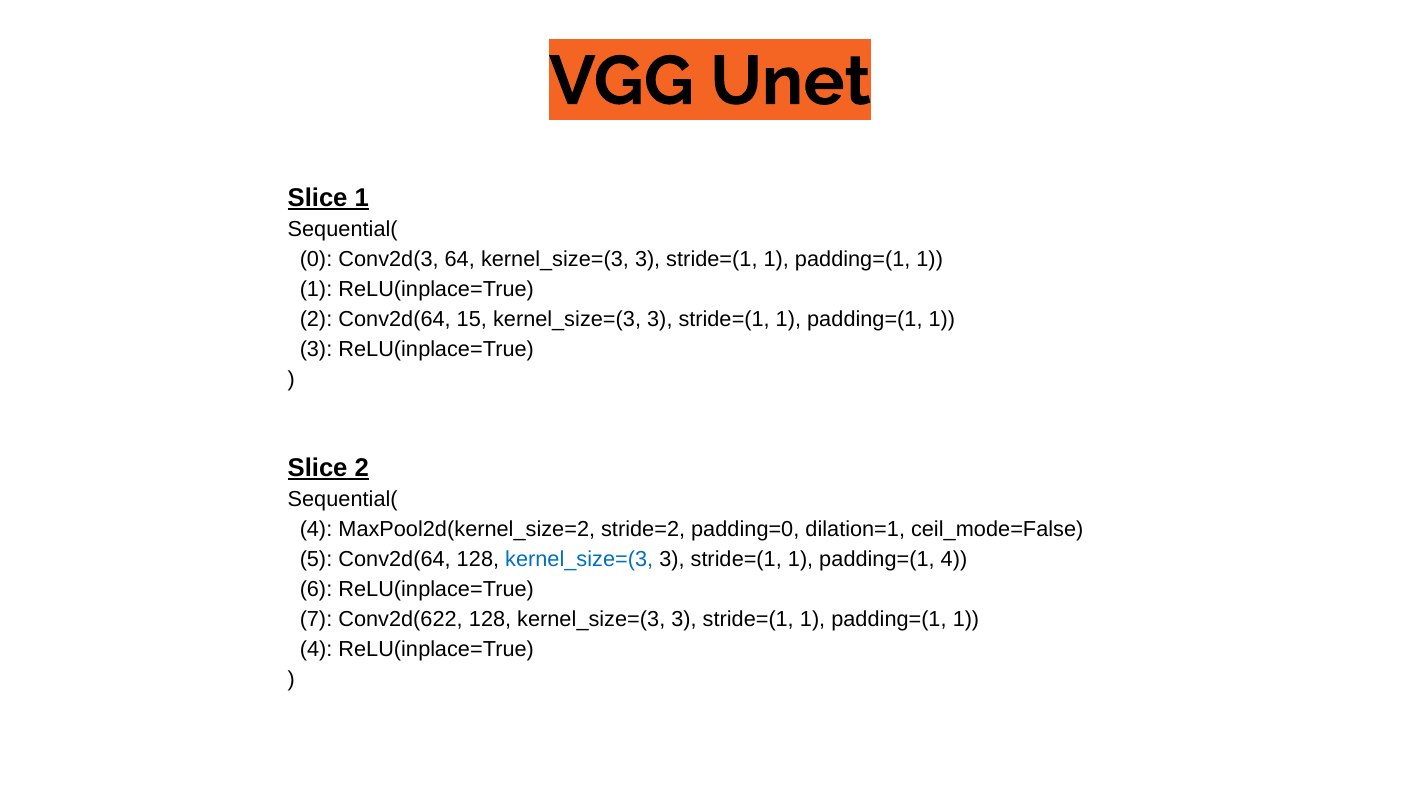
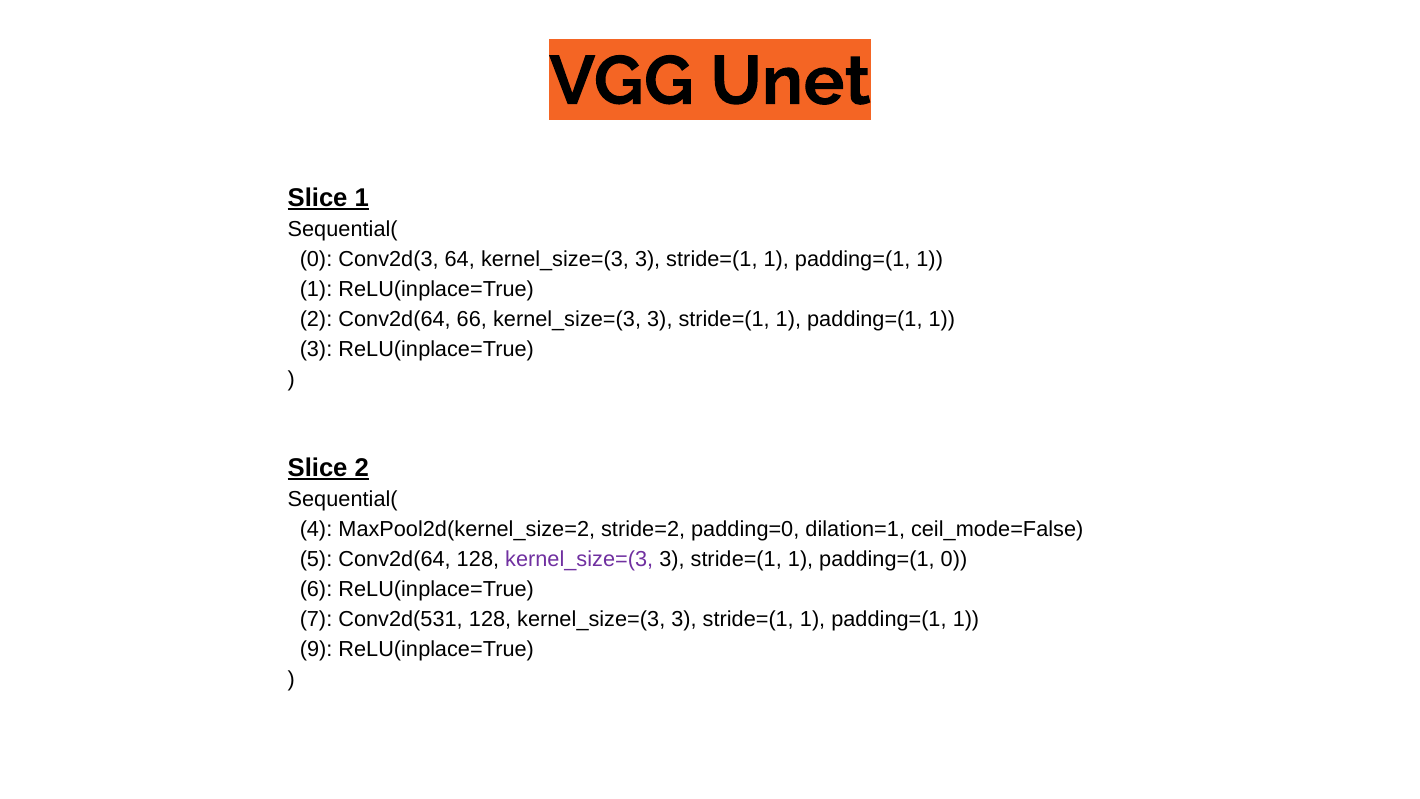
15: 15 -> 66
kernel_size=(3 at (579, 559) colour: blue -> purple
padding=(1 4: 4 -> 0
Conv2d(622: Conv2d(622 -> Conv2d(531
4 at (316, 649): 4 -> 9
